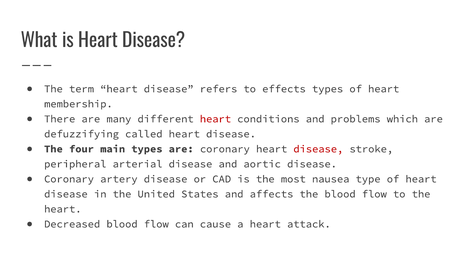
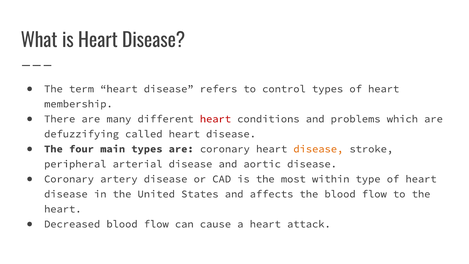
effects: effects -> control
disease at (318, 149) colour: red -> orange
nausea: nausea -> within
